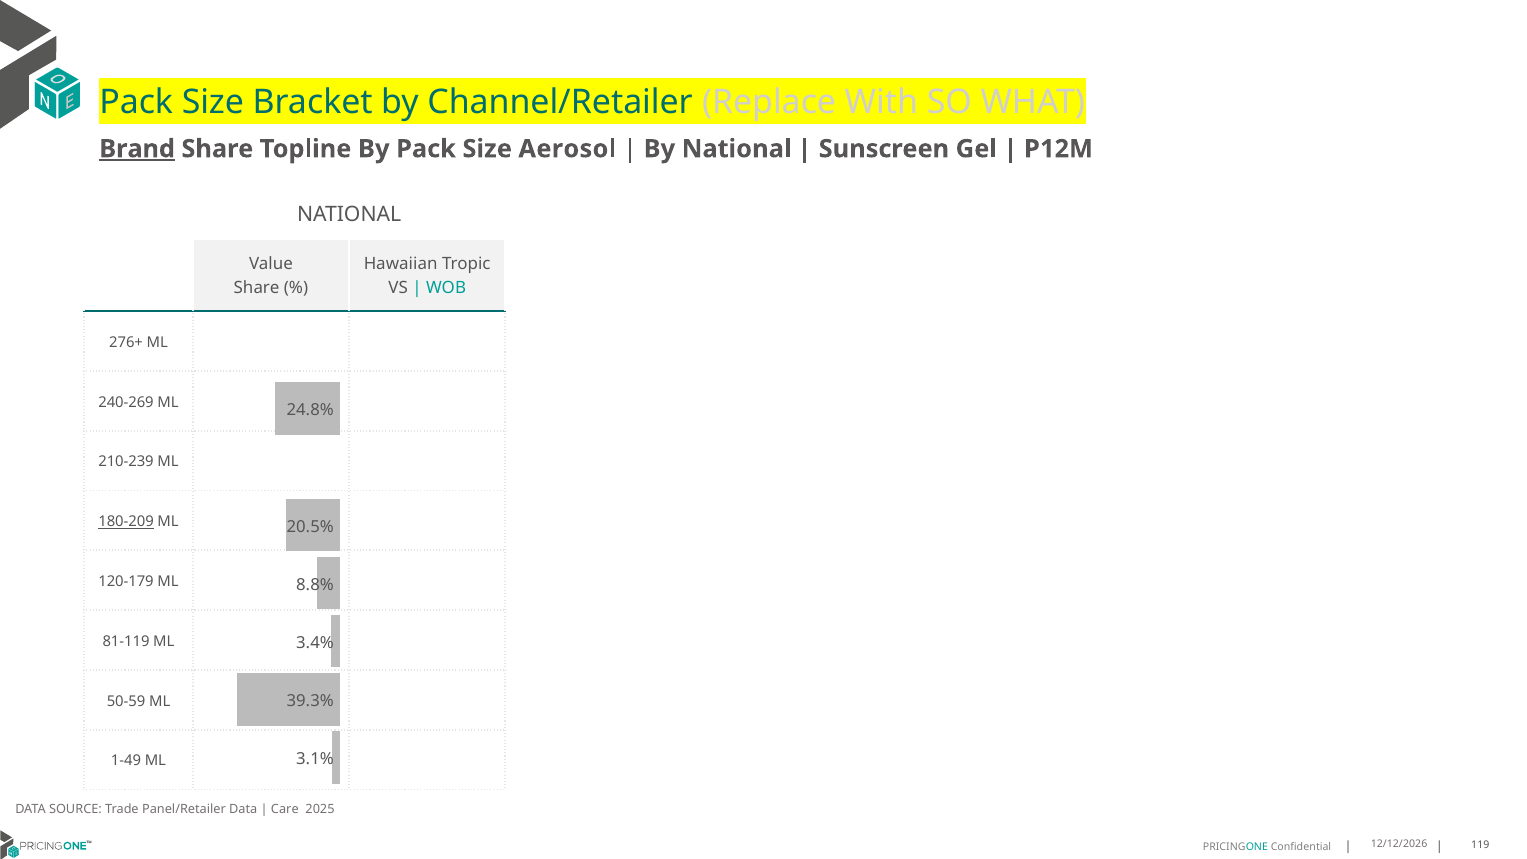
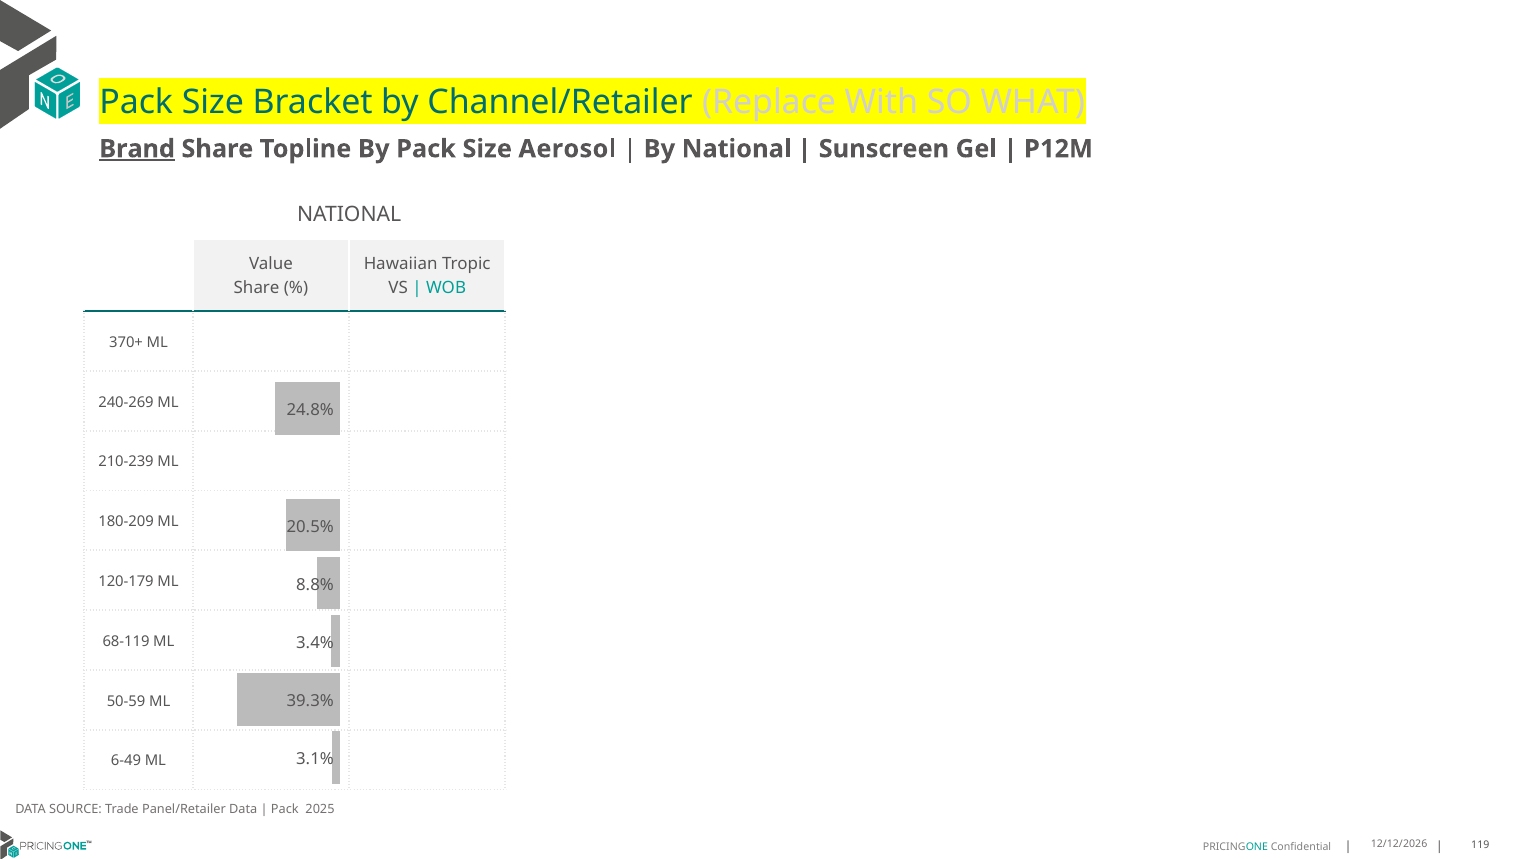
276+: 276+ -> 370+
180-209 underline: present -> none
81-119: 81-119 -> 68-119
1-49: 1-49 -> 6-49
Care at (285, 809): Care -> Pack
